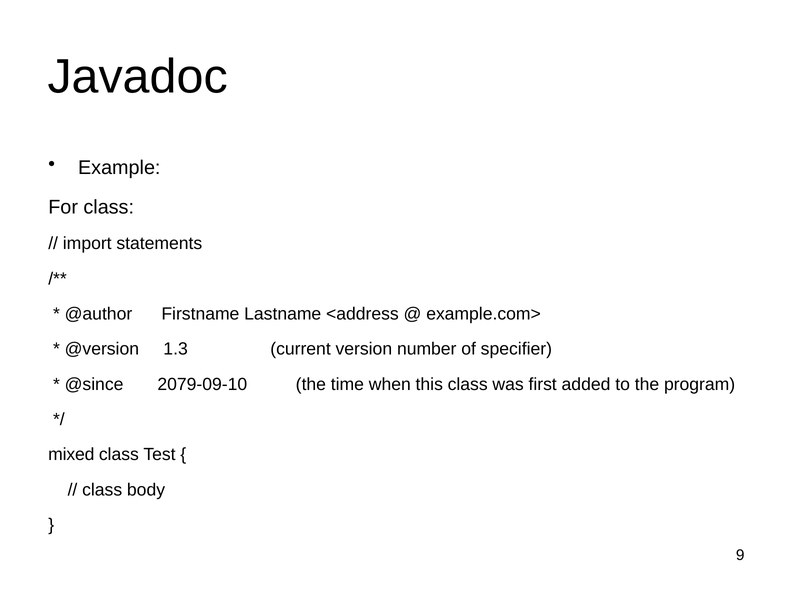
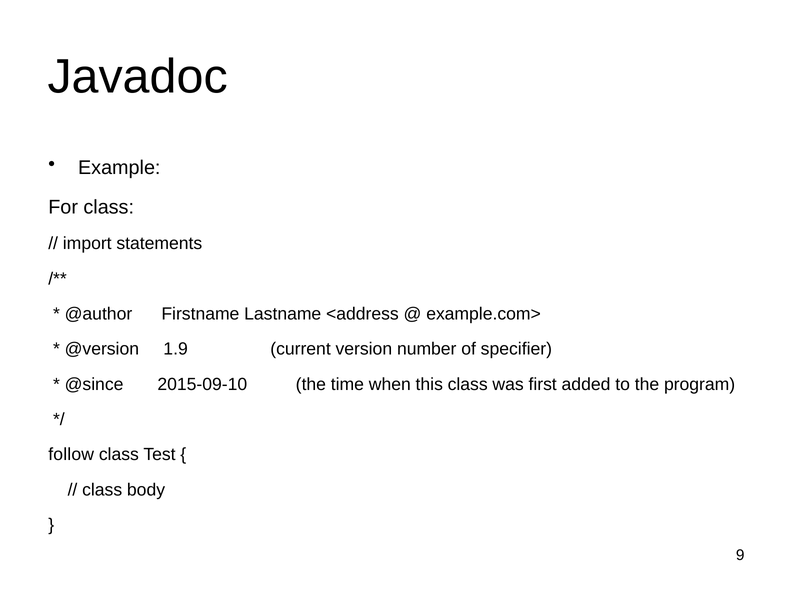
1.3: 1.3 -> 1.9
2079-09-10: 2079-09-10 -> 2015-09-10
mixed: mixed -> follow
